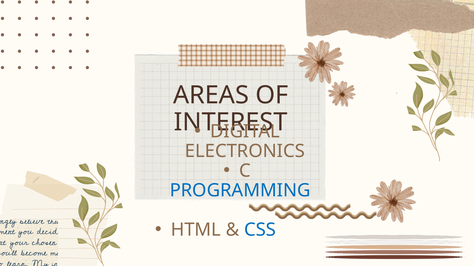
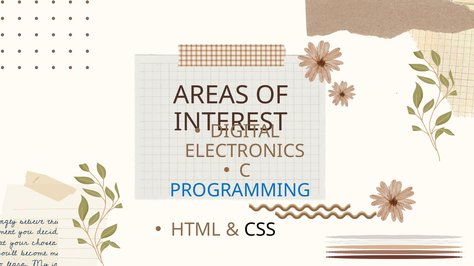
CSS colour: blue -> black
